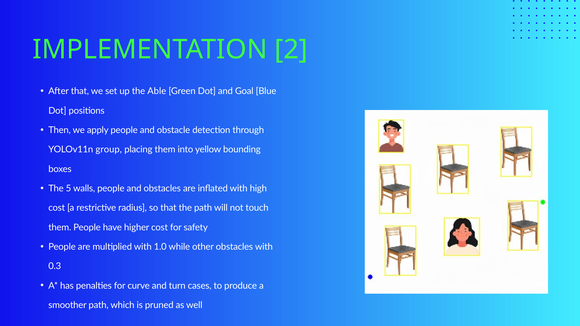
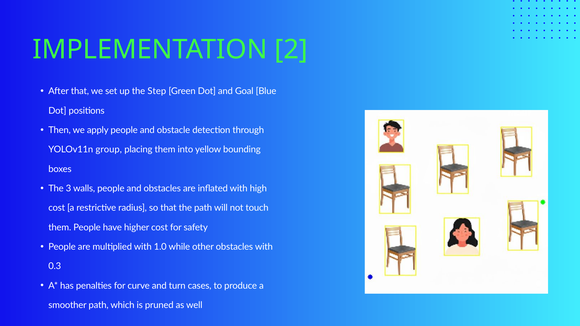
Able: Able -> Step
5: 5 -> 3
